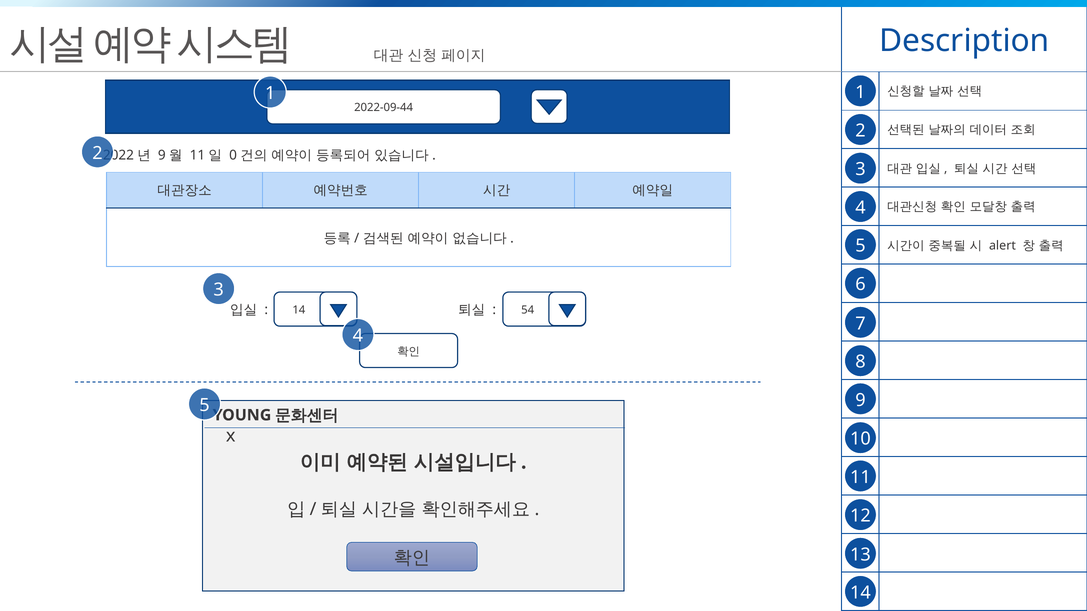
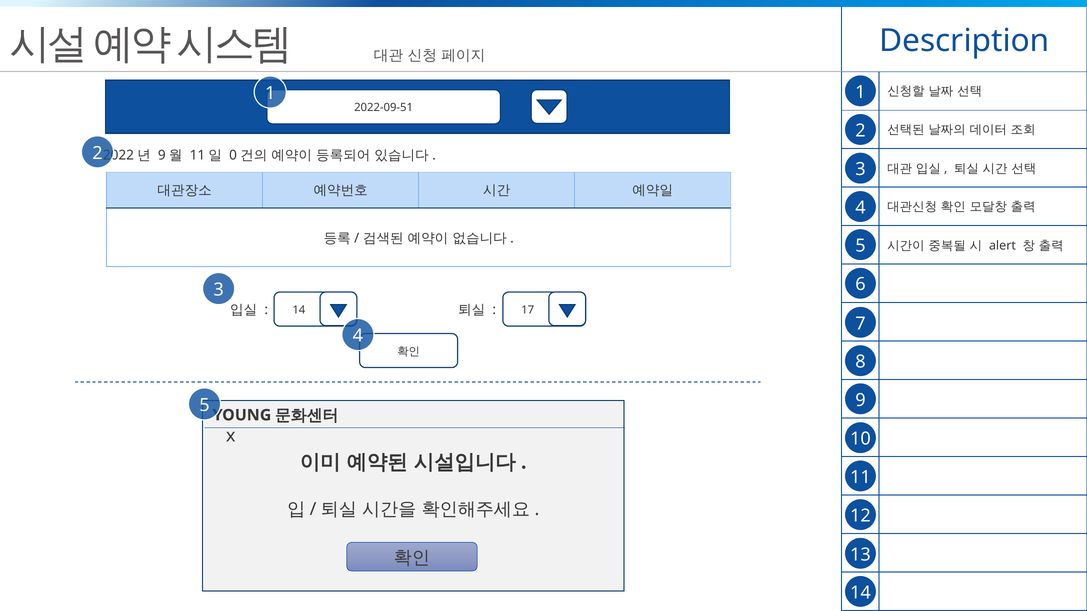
2022-09-44: 2022-09-44 -> 2022-09-51
54: 54 -> 17
